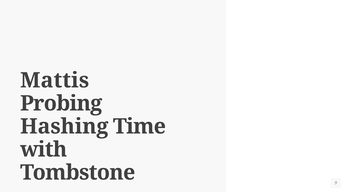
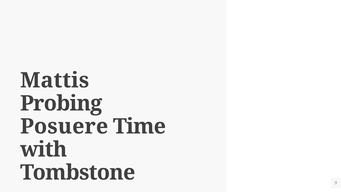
Hashing: Hashing -> Posuere
